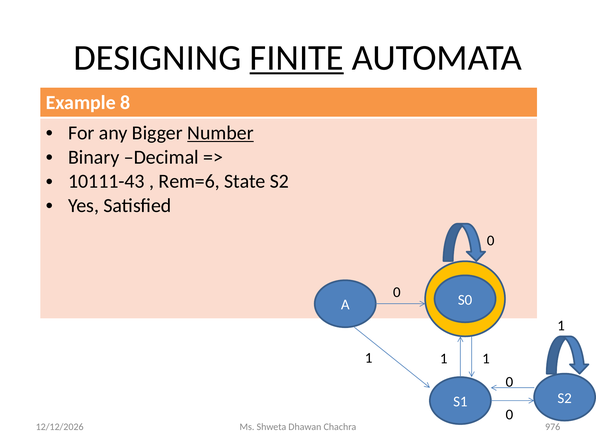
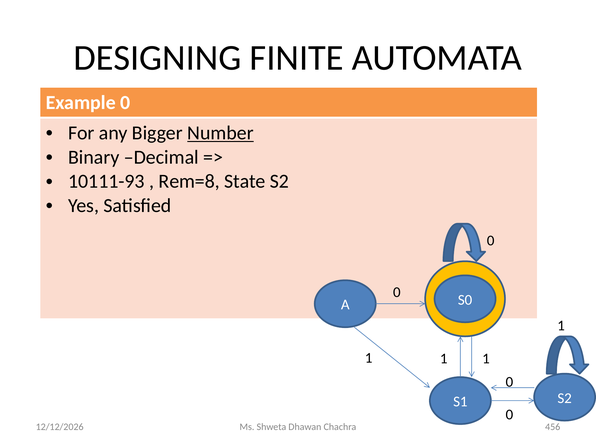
FINITE underline: present -> none
Example 8: 8 -> 0
10111-43: 10111-43 -> 10111-93
Rem=6: Rem=6 -> Rem=8
976: 976 -> 456
